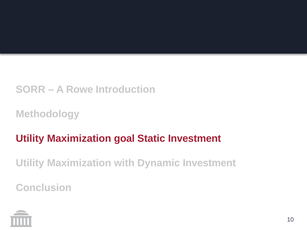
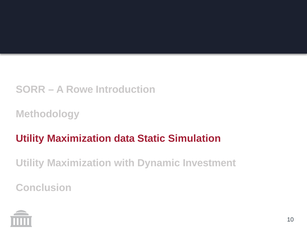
goal: goal -> data
Static Investment: Investment -> Simulation
